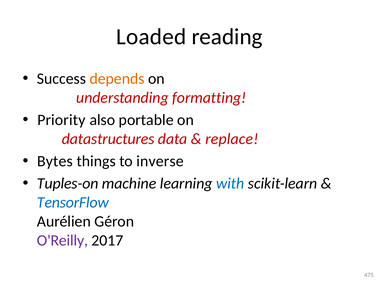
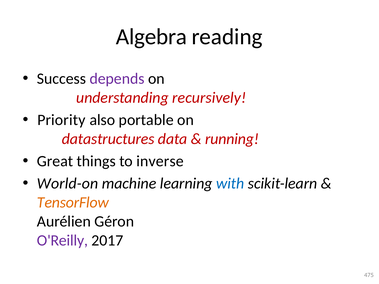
Loaded: Loaded -> Algebra
depends colour: orange -> purple
formatting: formatting -> recursively
replace: replace -> running
Bytes: Bytes -> Great
Tuples-on: Tuples-on -> World-on
TensorFlow colour: blue -> orange
